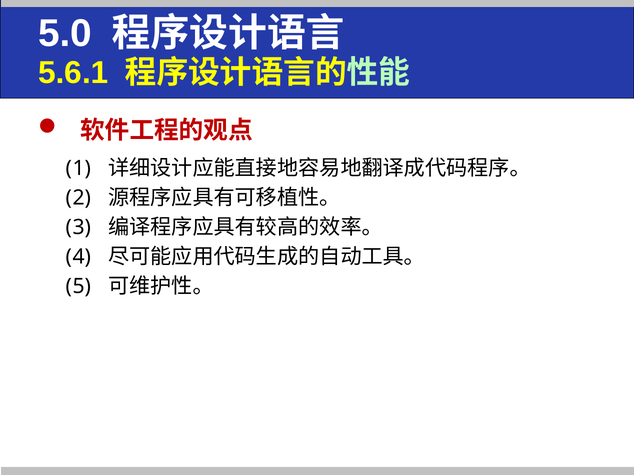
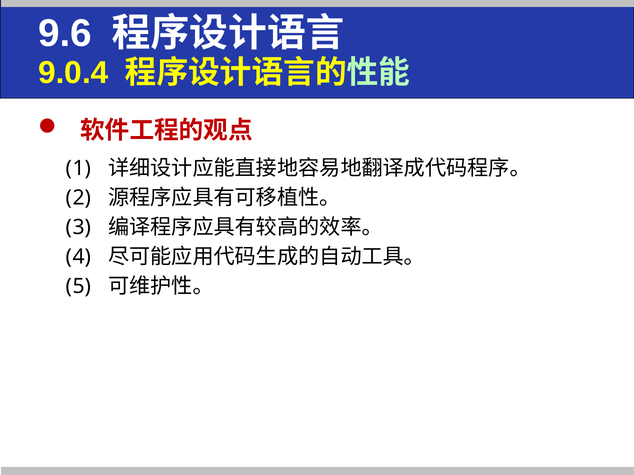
5.0: 5.0 -> 9.6
5.6.1: 5.6.1 -> 9.0.4
